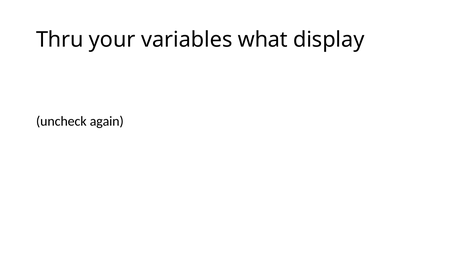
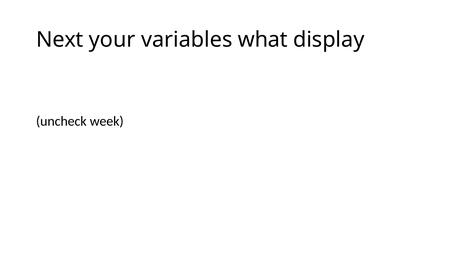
Thru: Thru -> Next
again: again -> week
